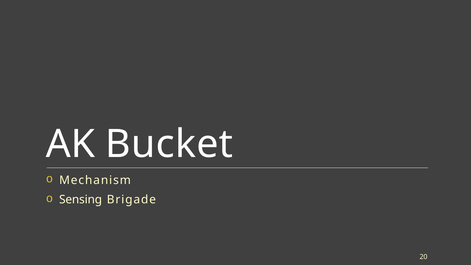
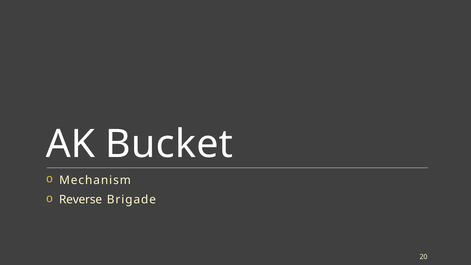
Sensing: Sensing -> Reverse
